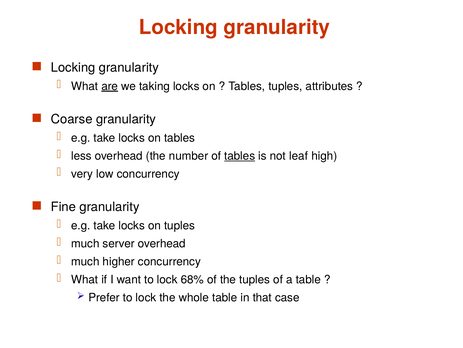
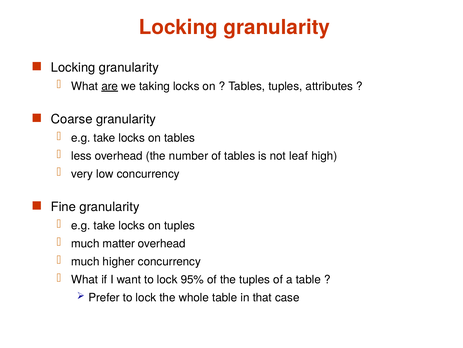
tables at (240, 156) underline: present -> none
server: server -> matter
68%: 68% -> 95%
